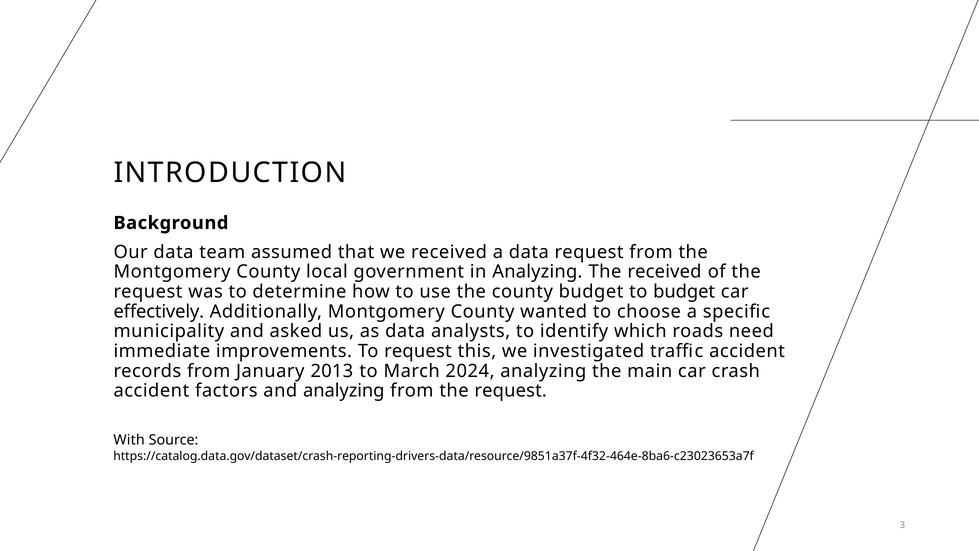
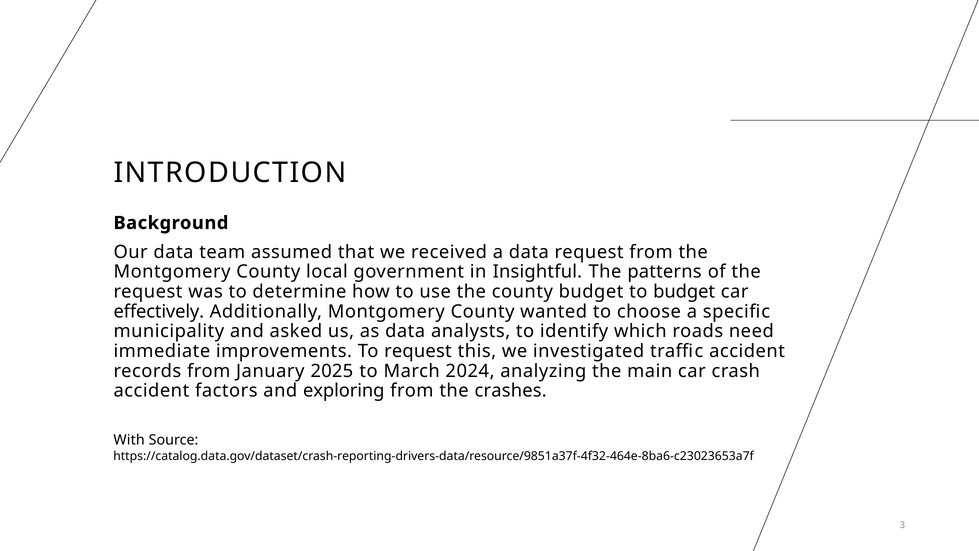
in Analyzing: Analyzing -> Insightful
The received: received -> patterns
2013: 2013 -> 2025
and analyzing: analyzing -> exploring
from the request: request -> crashes
